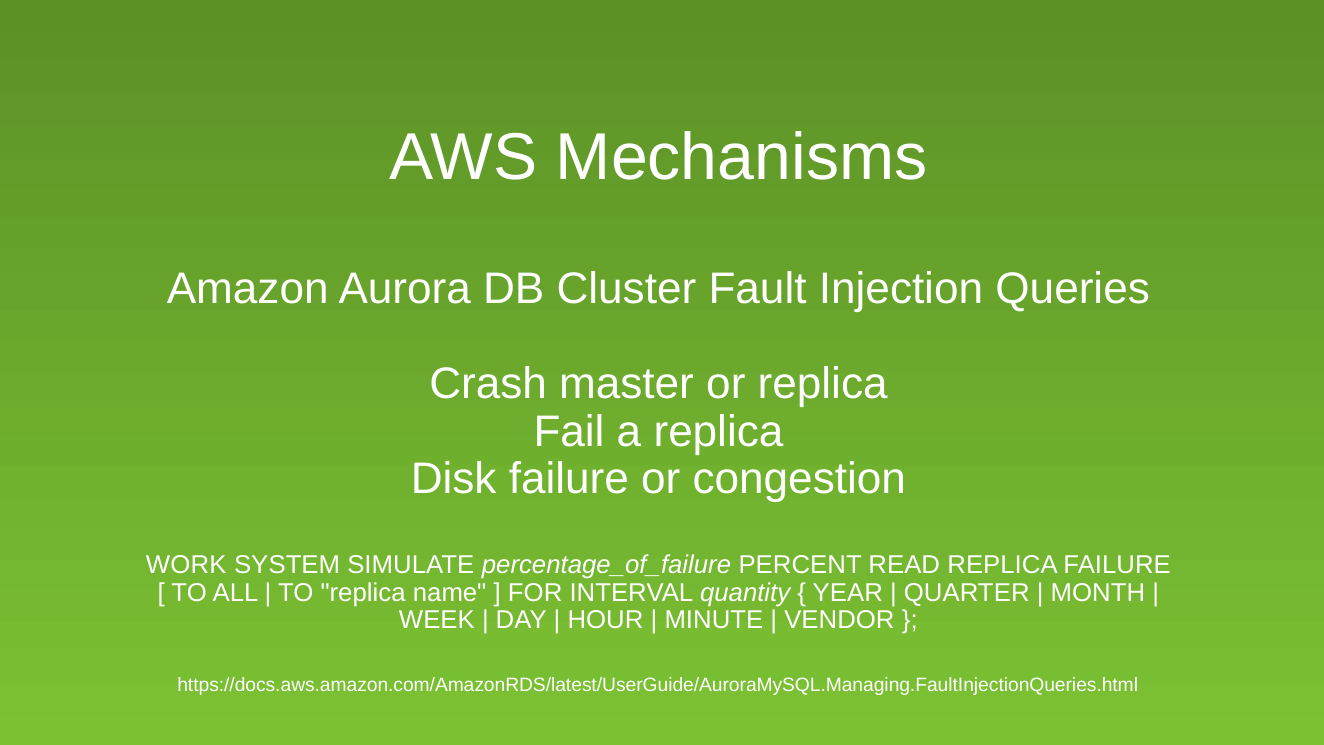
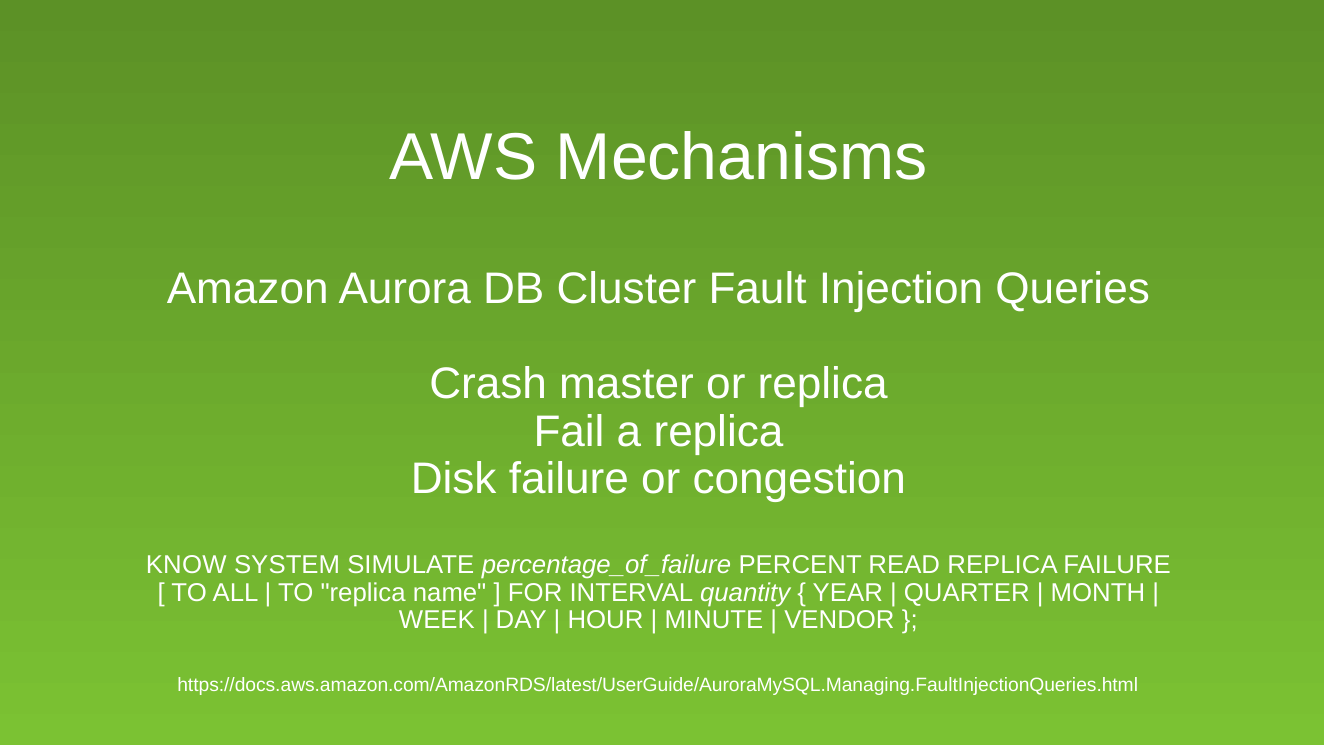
WORK: WORK -> KNOW
